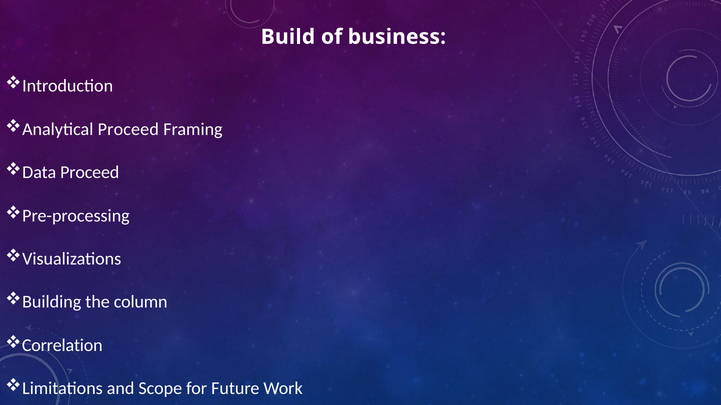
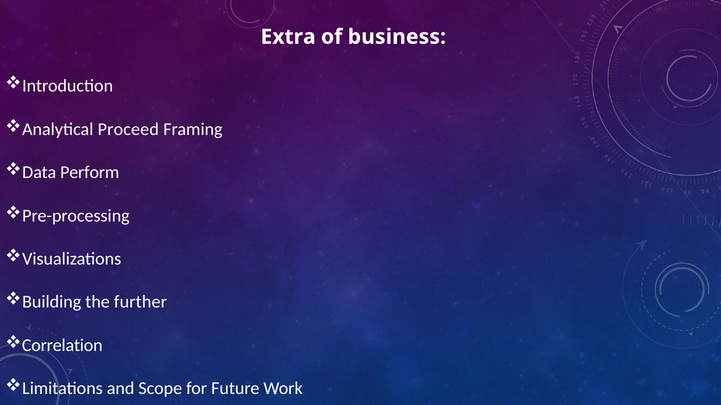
Build: Build -> Extra
Data Proceed: Proceed -> Perform
column: column -> further
